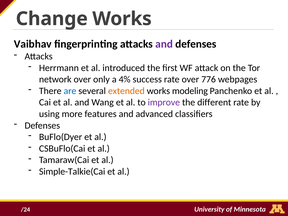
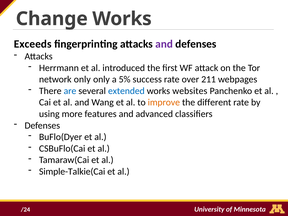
Vaibhav: Vaibhav -> Exceeds
network over: over -> only
4%: 4% -> 5%
776: 776 -> 211
extended colour: orange -> blue
modeling: modeling -> websites
improve colour: purple -> orange
